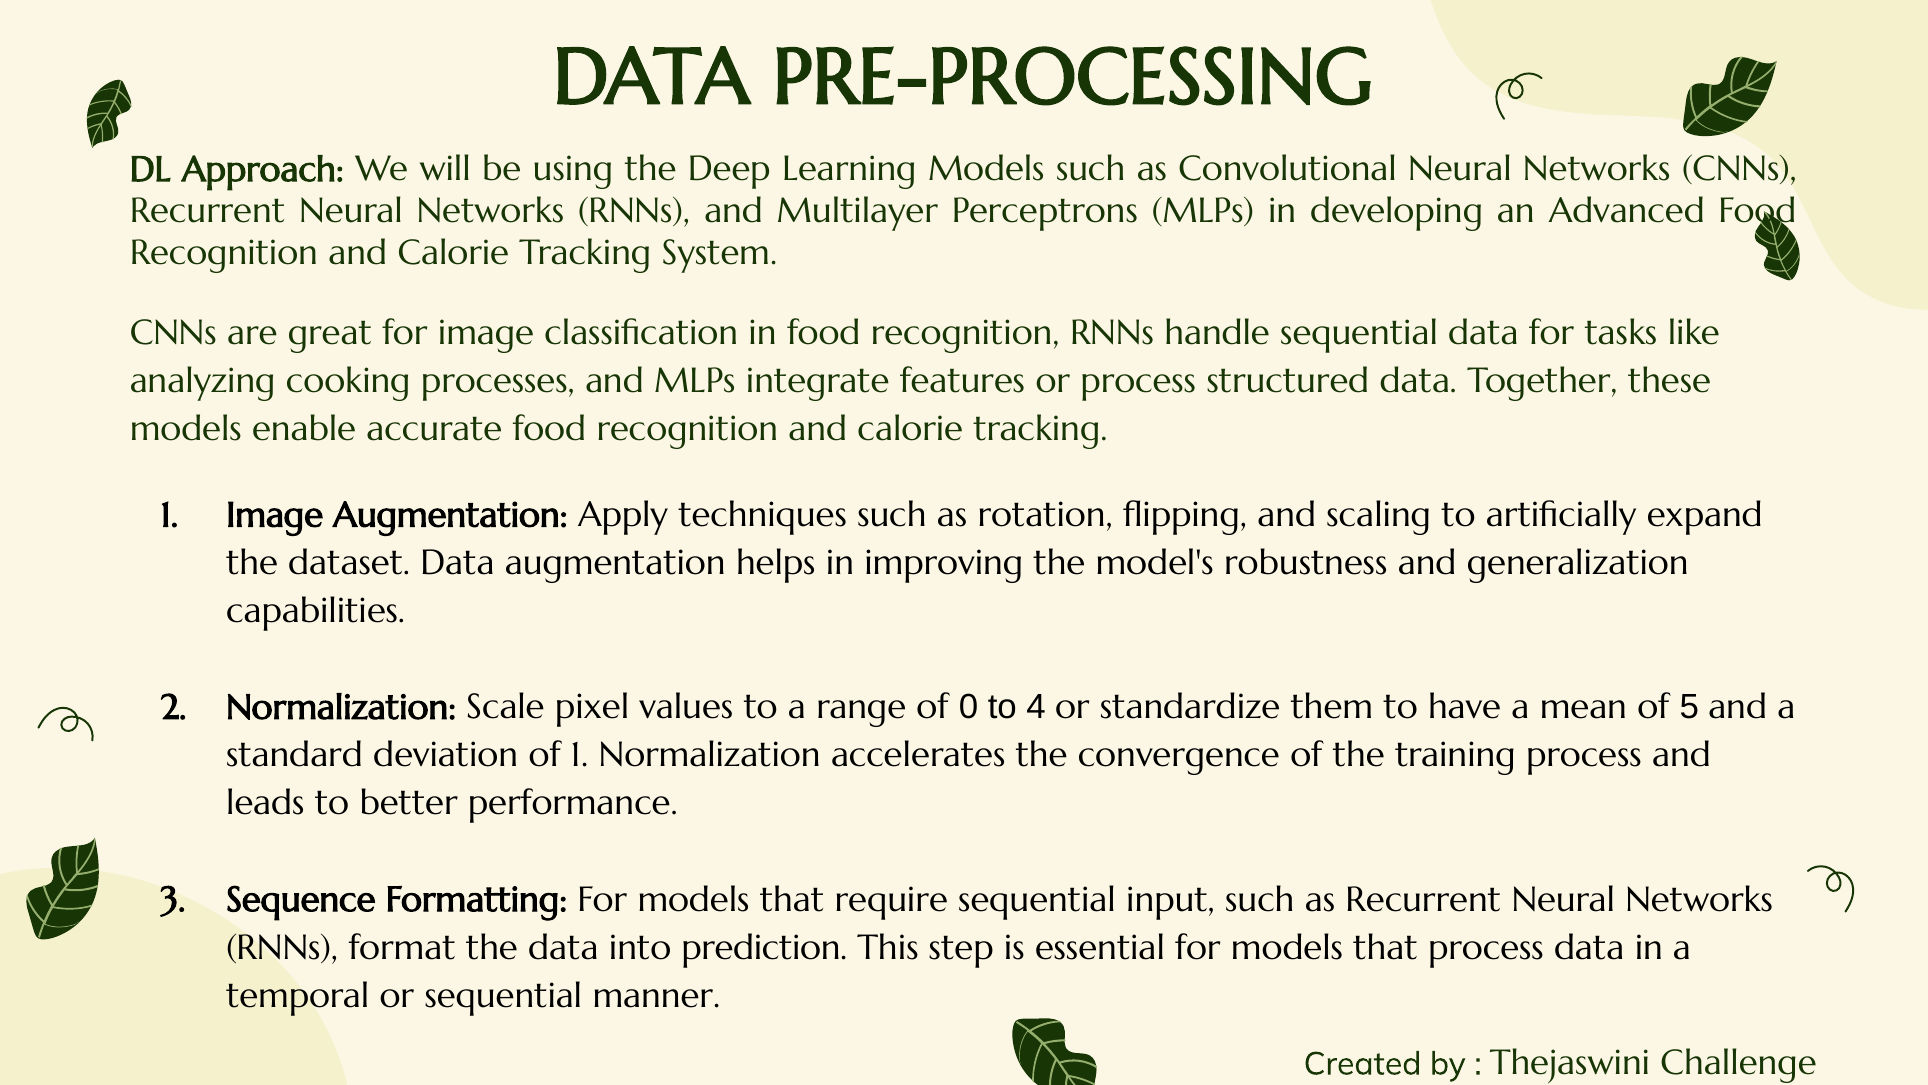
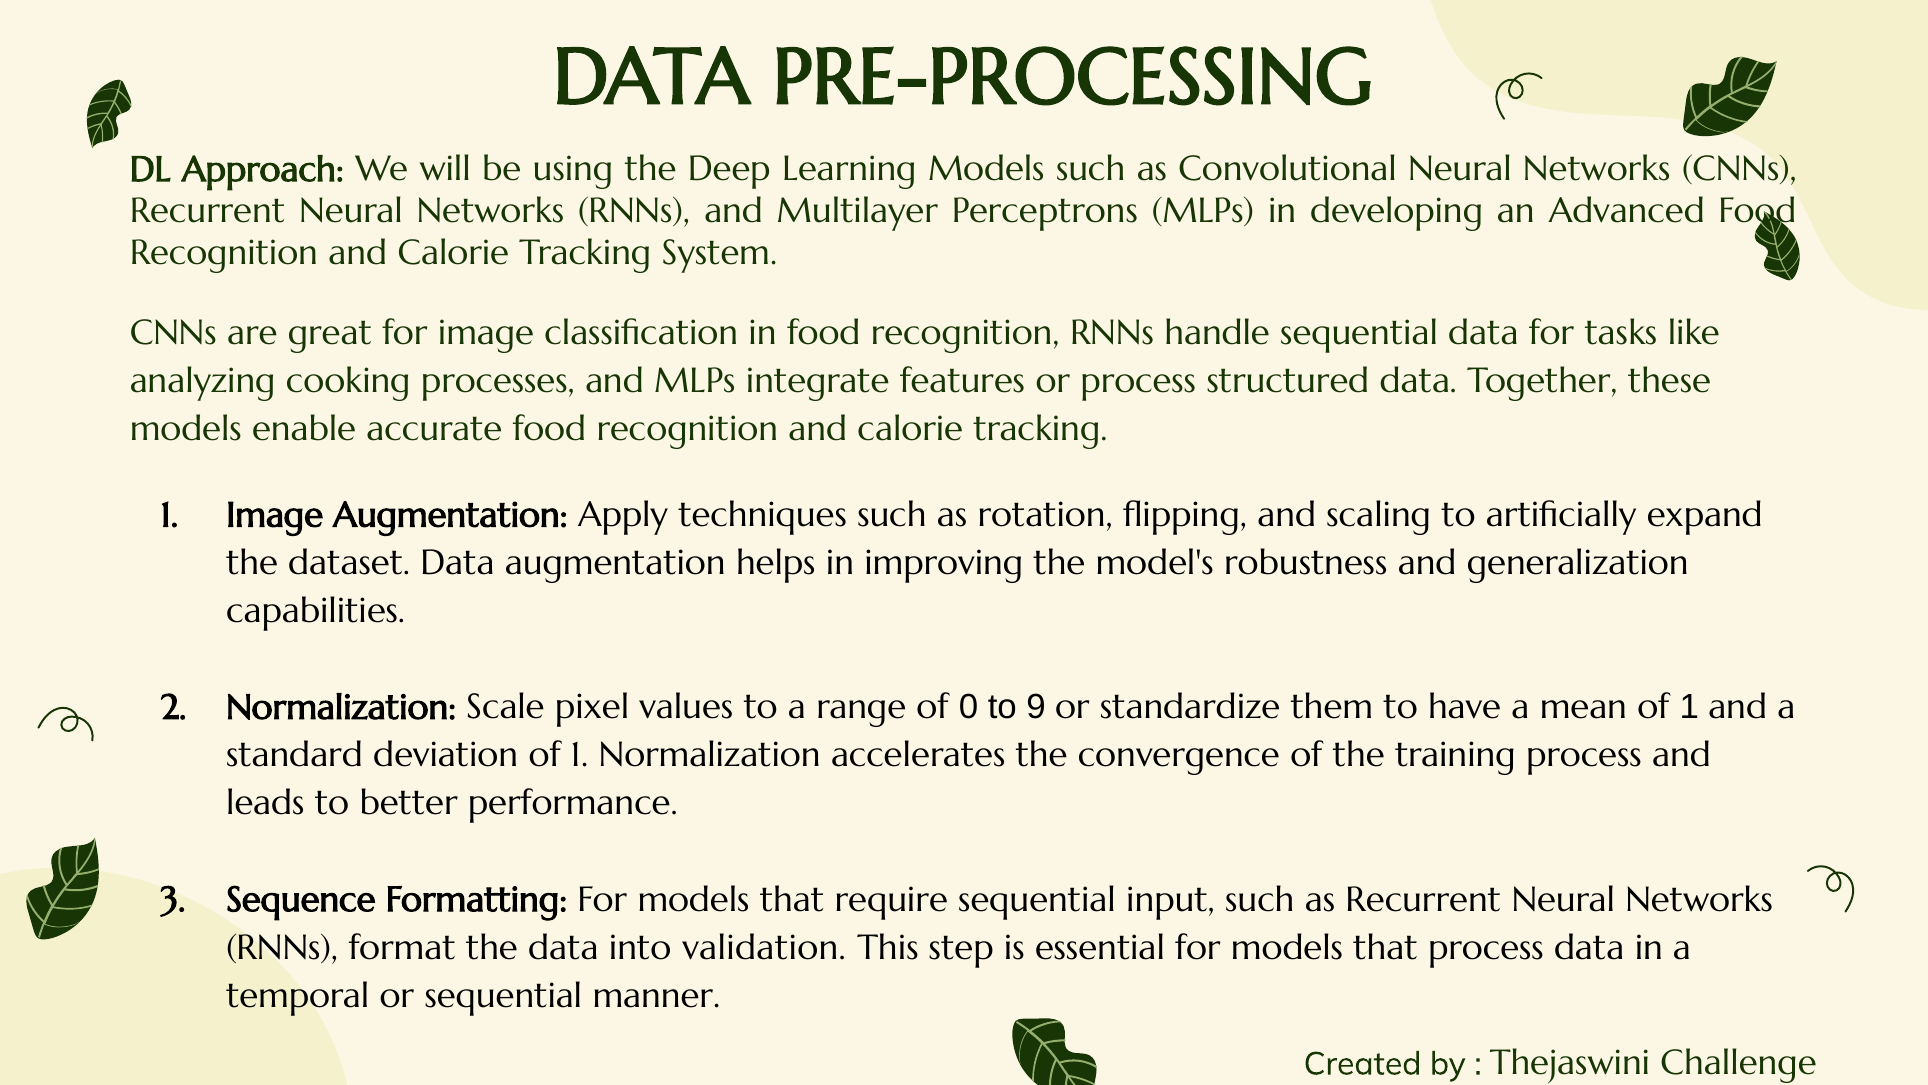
4: 4 -> 9
mean of 5: 5 -> 1
prediction: prediction -> validation
